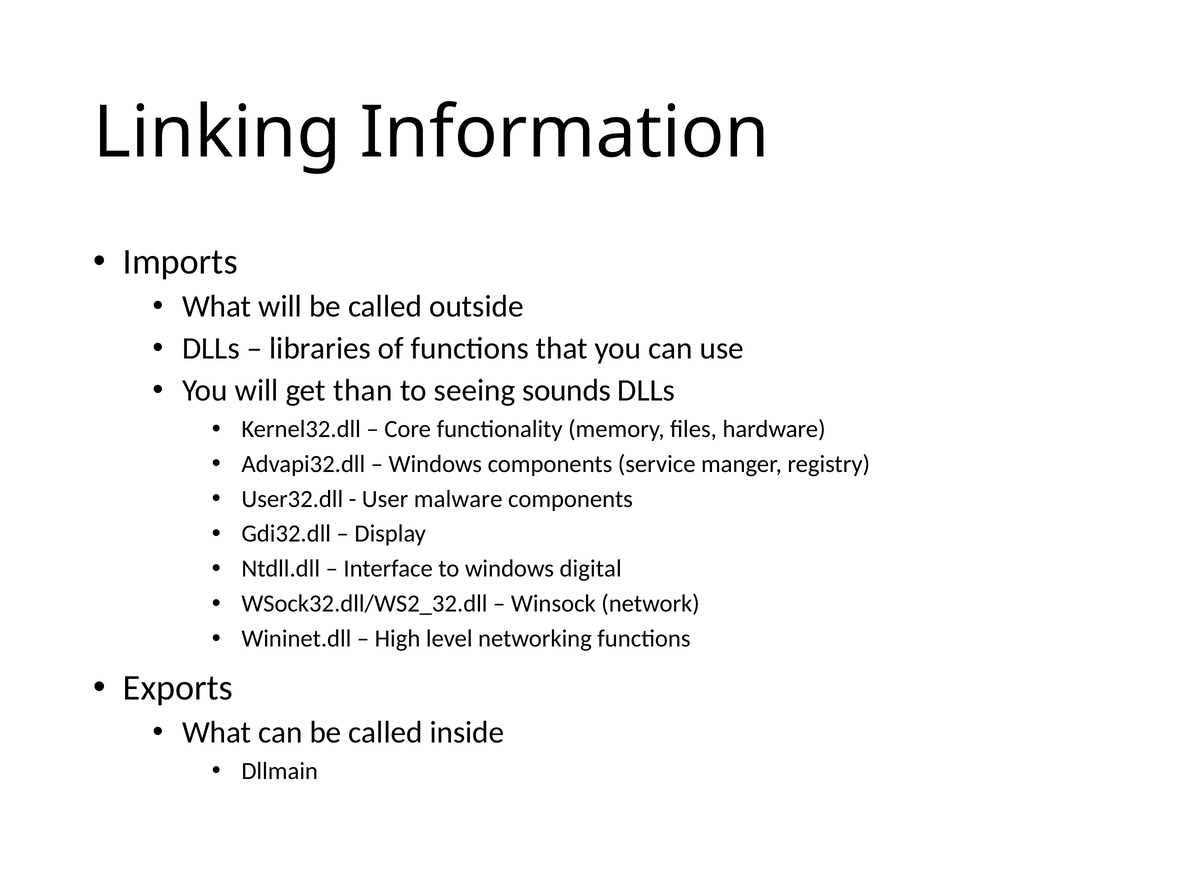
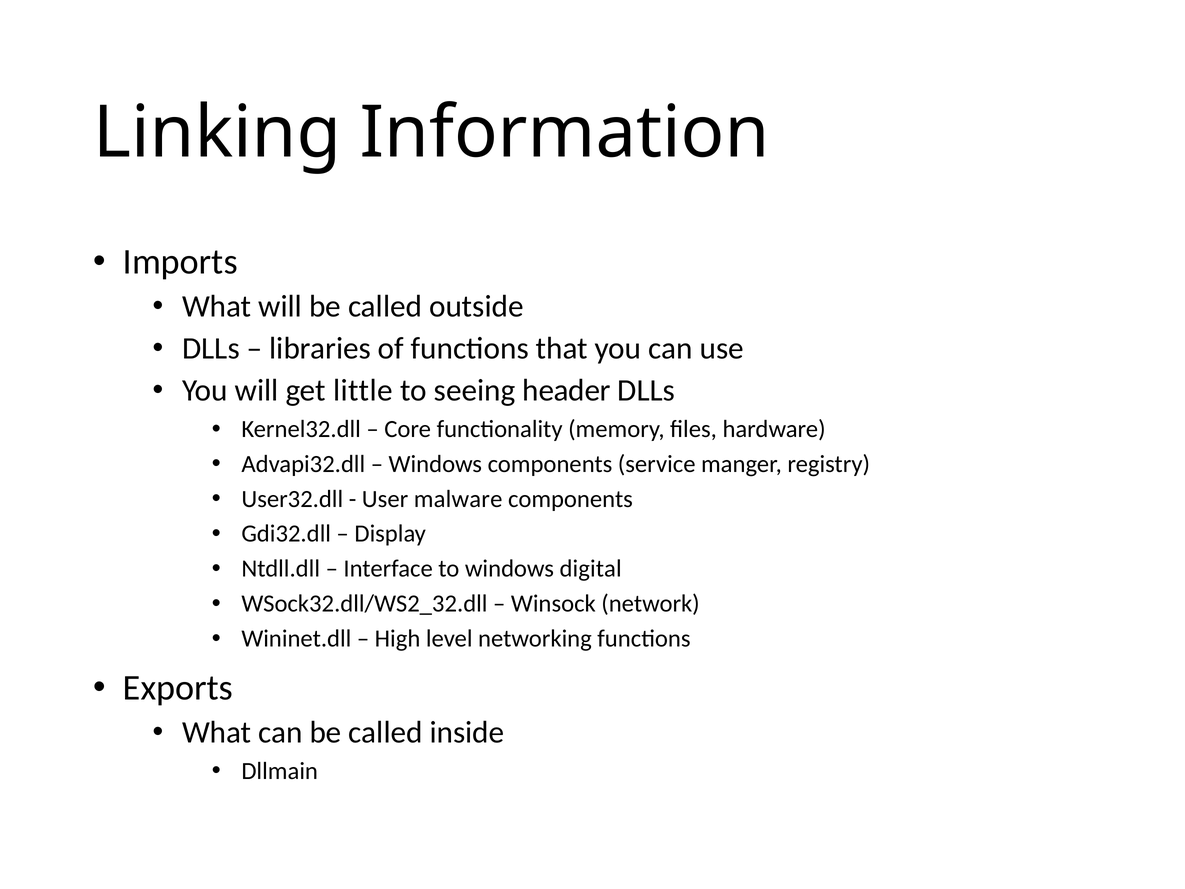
than: than -> little
sounds: sounds -> header
